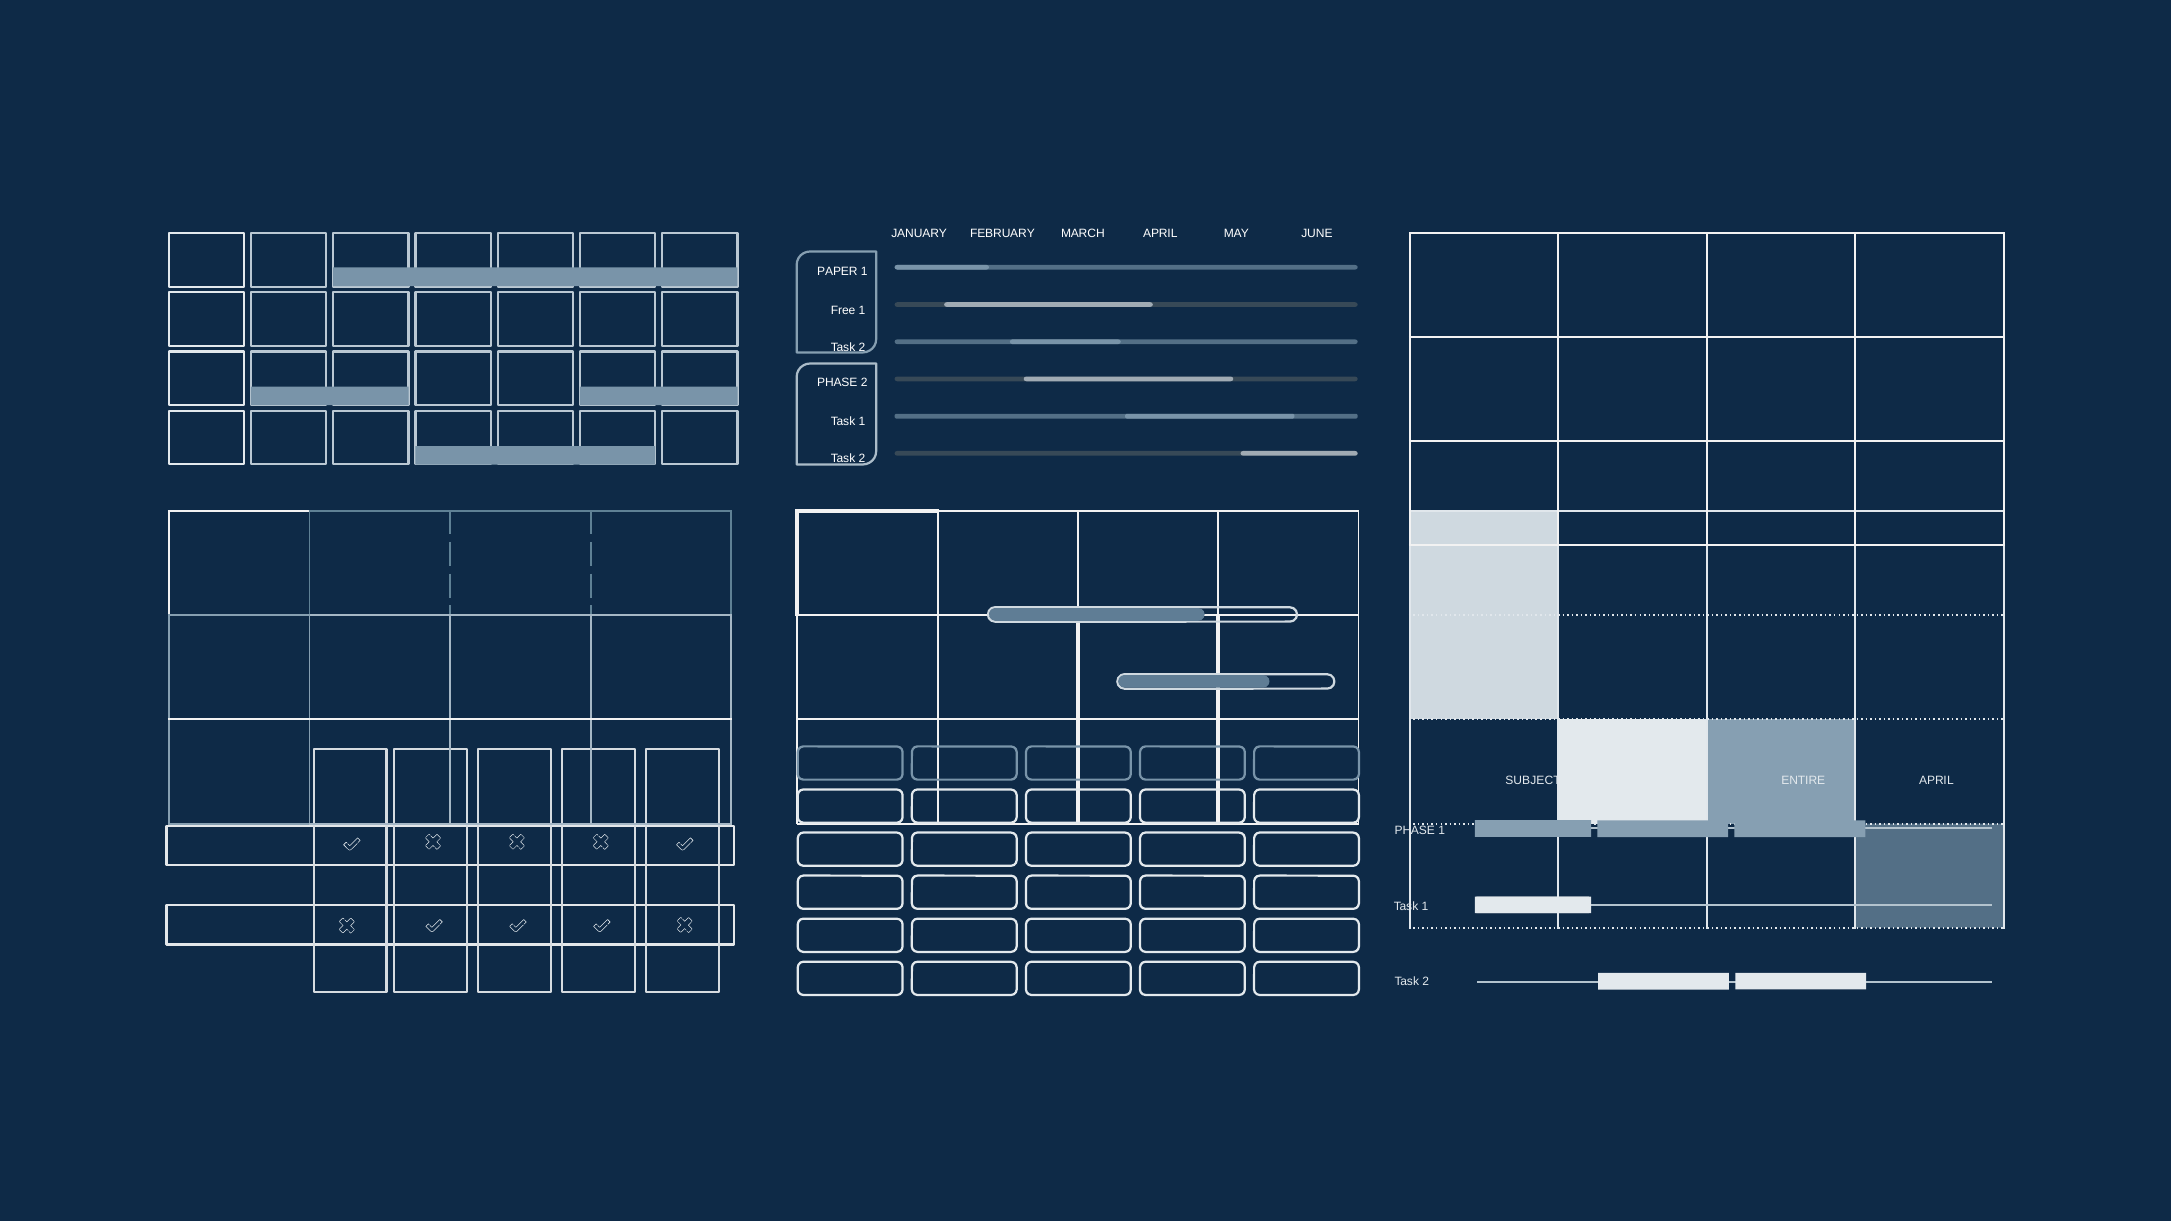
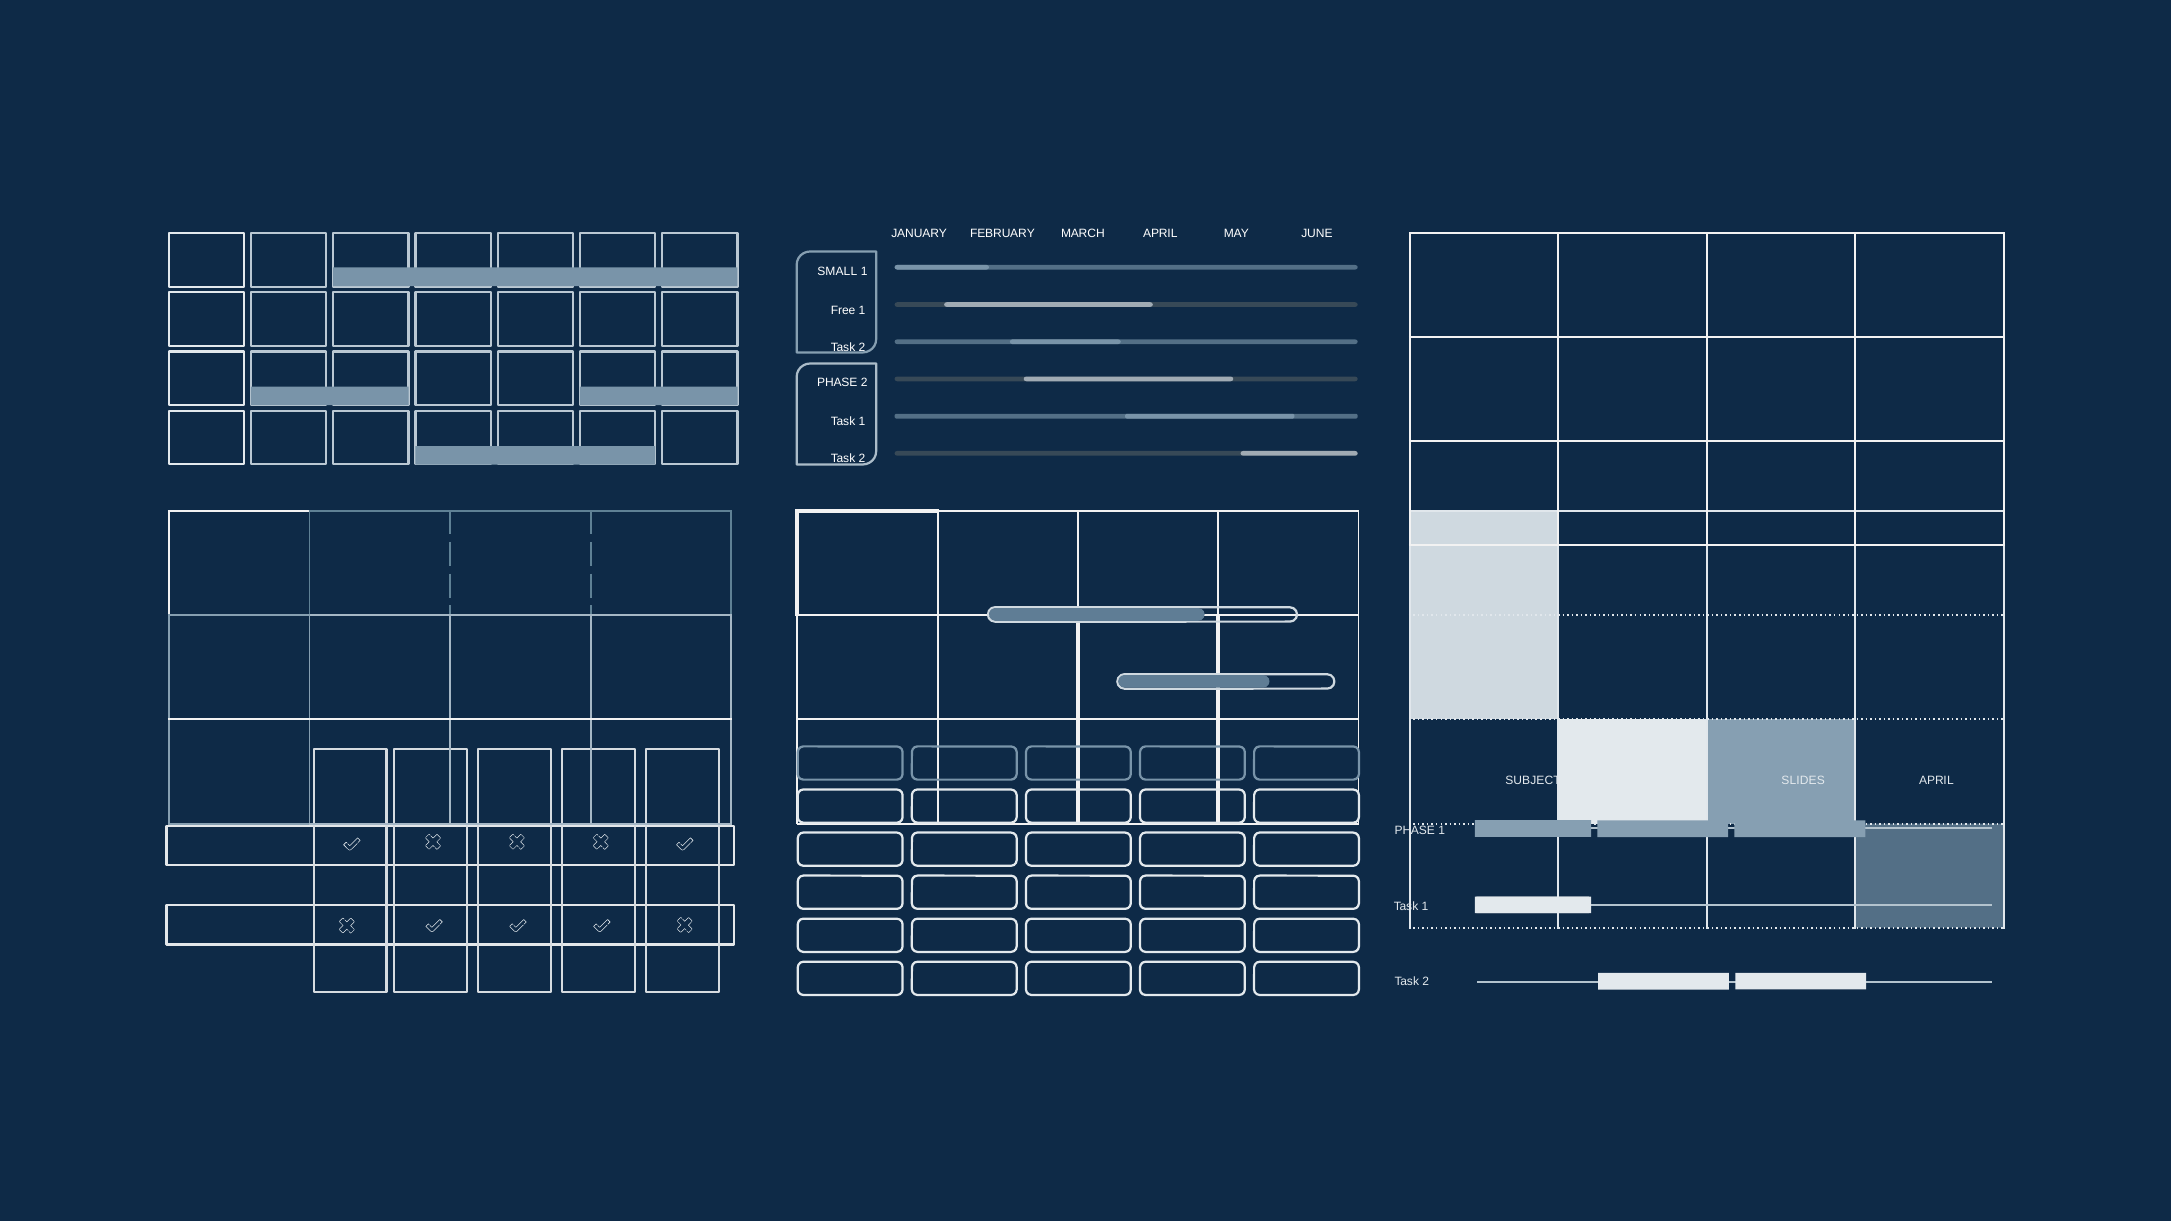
PAPER: PAPER -> SMALL
ENTIRE: ENTIRE -> SLIDES
